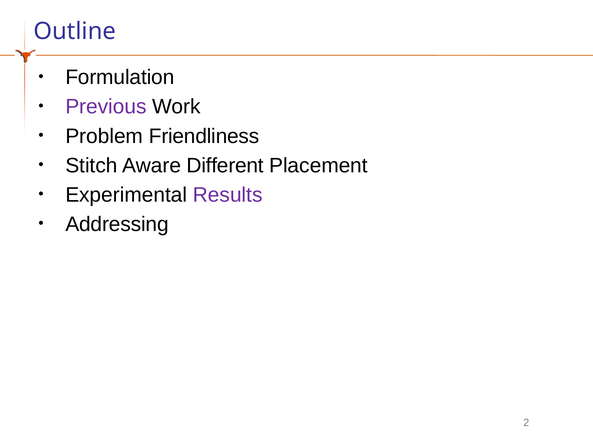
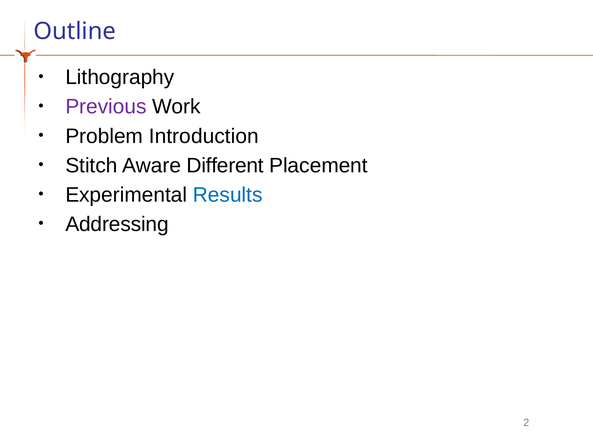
Formulation: Formulation -> Lithography
Friendliness: Friendliness -> Introduction
Results colour: purple -> blue
